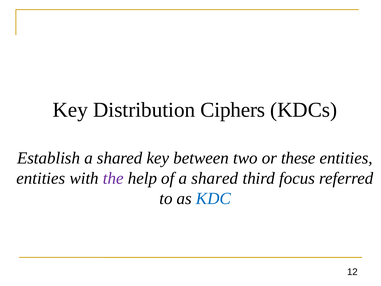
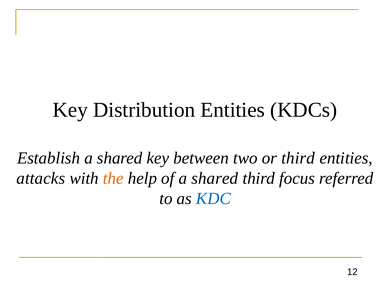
Distribution Ciphers: Ciphers -> Entities
or these: these -> third
entities at (41, 178): entities -> attacks
the colour: purple -> orange
